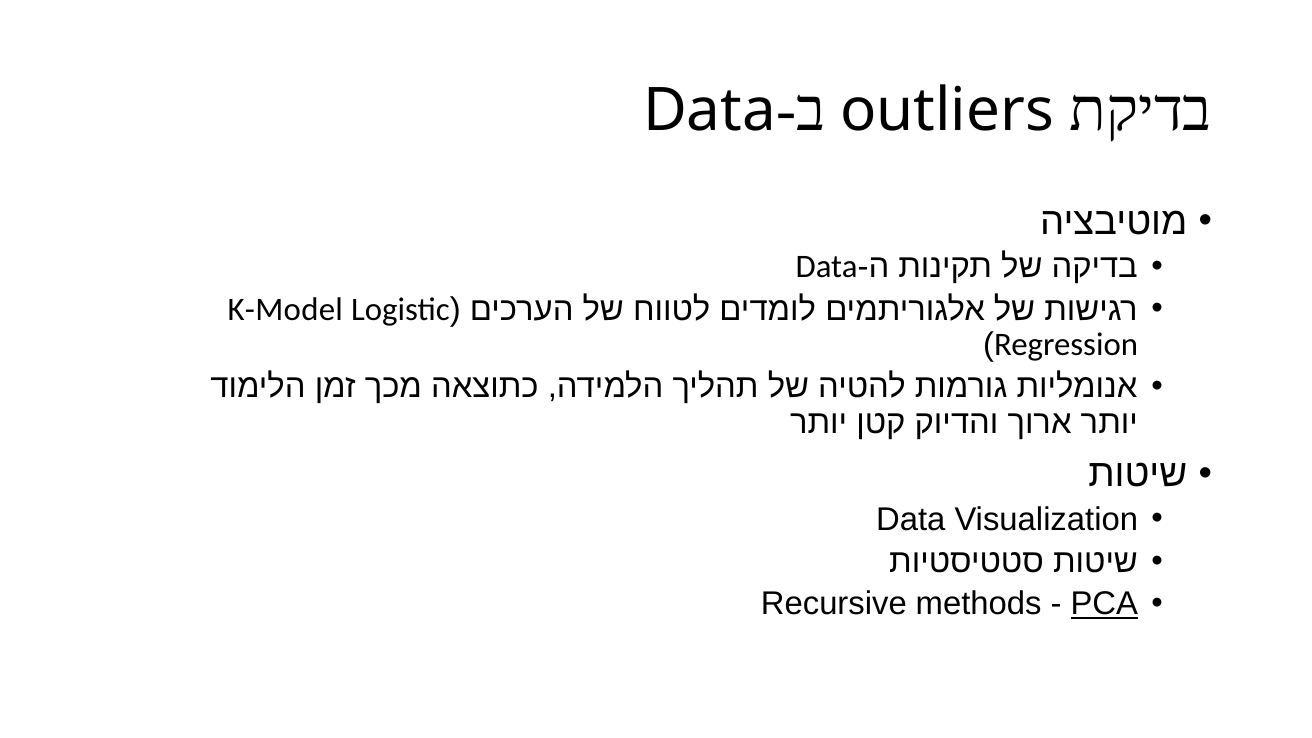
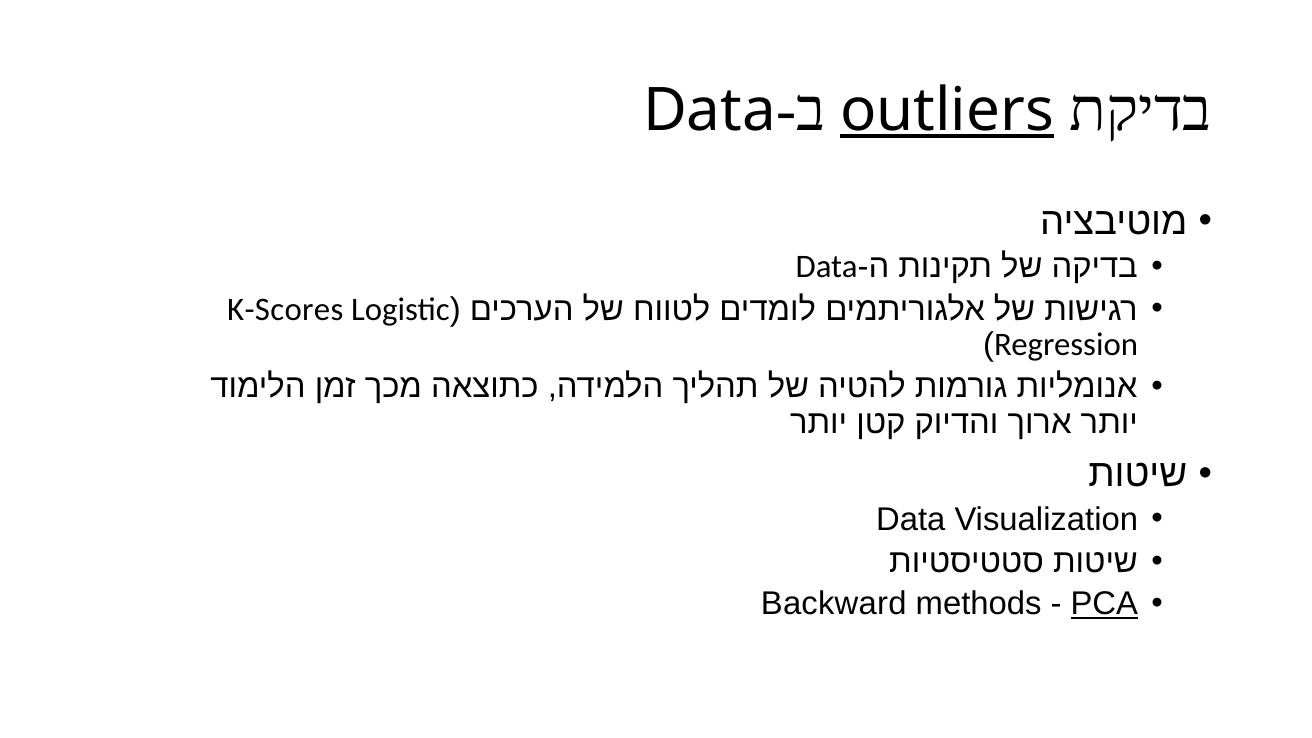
outliers underline: none -> present
K-Model: K-Model -> K-Scores
Recursive: Recursive -> Backward
